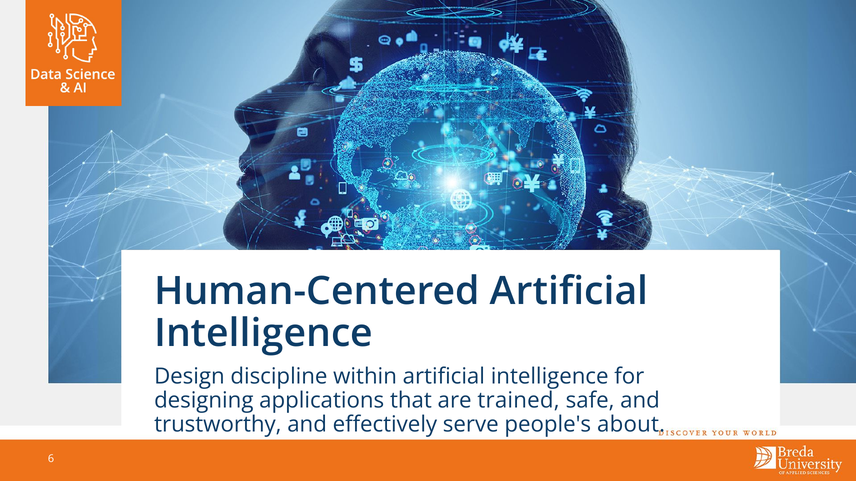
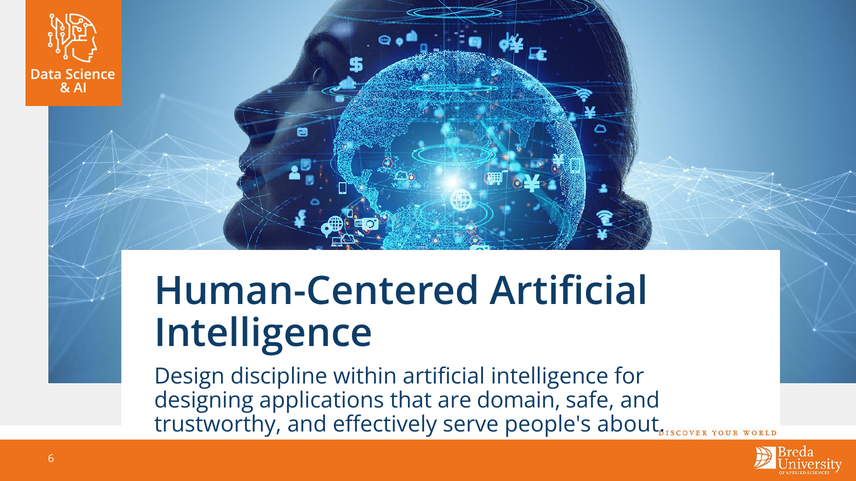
trained: trained -> domain
